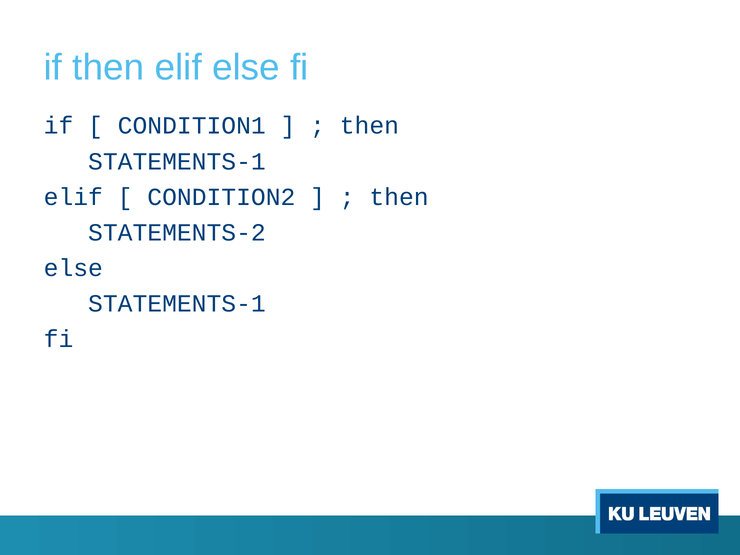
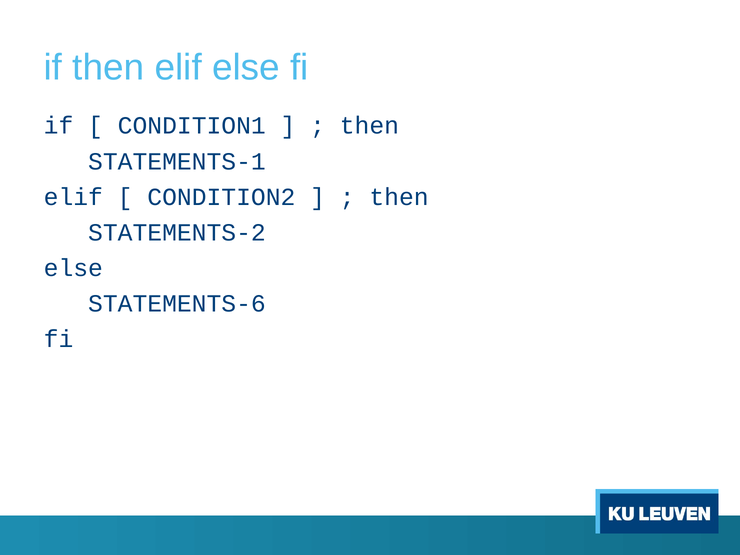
STATEMENTS-1 at (177, 304): STATEMENTS-1 -> STATEMENTS-6
